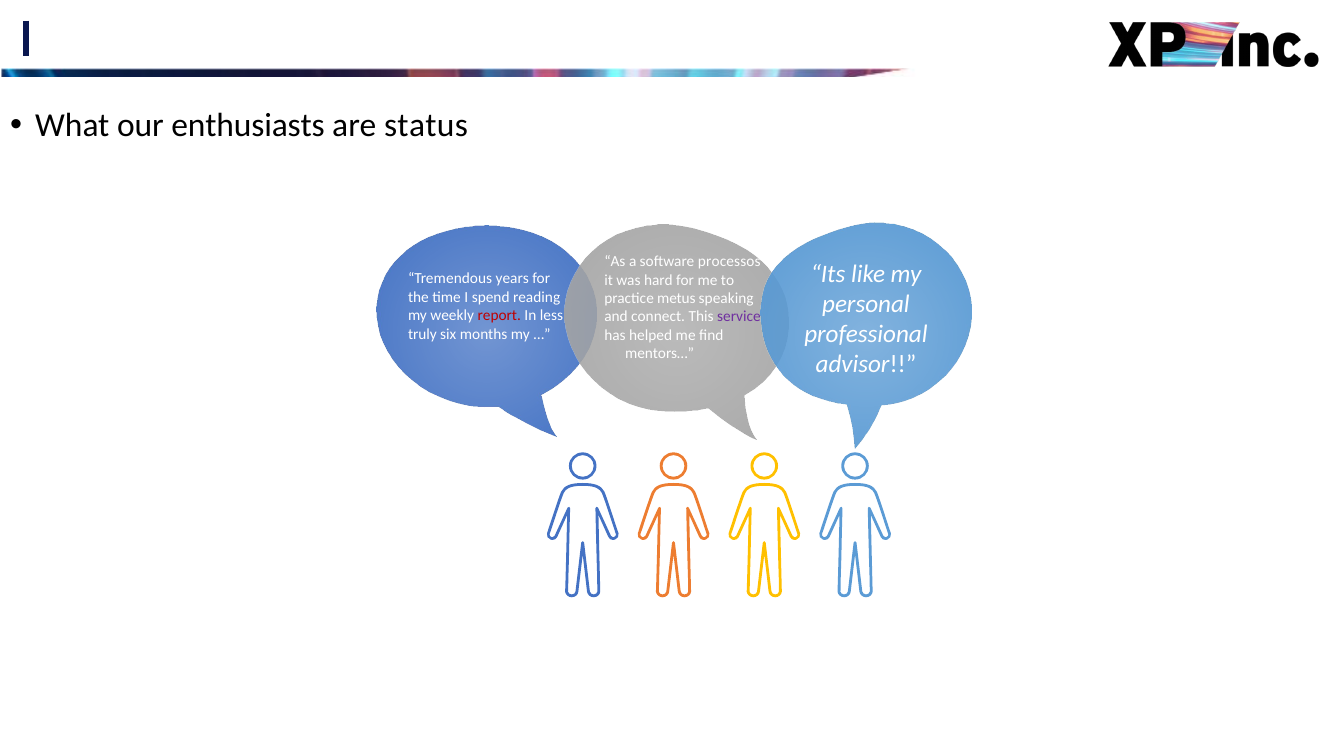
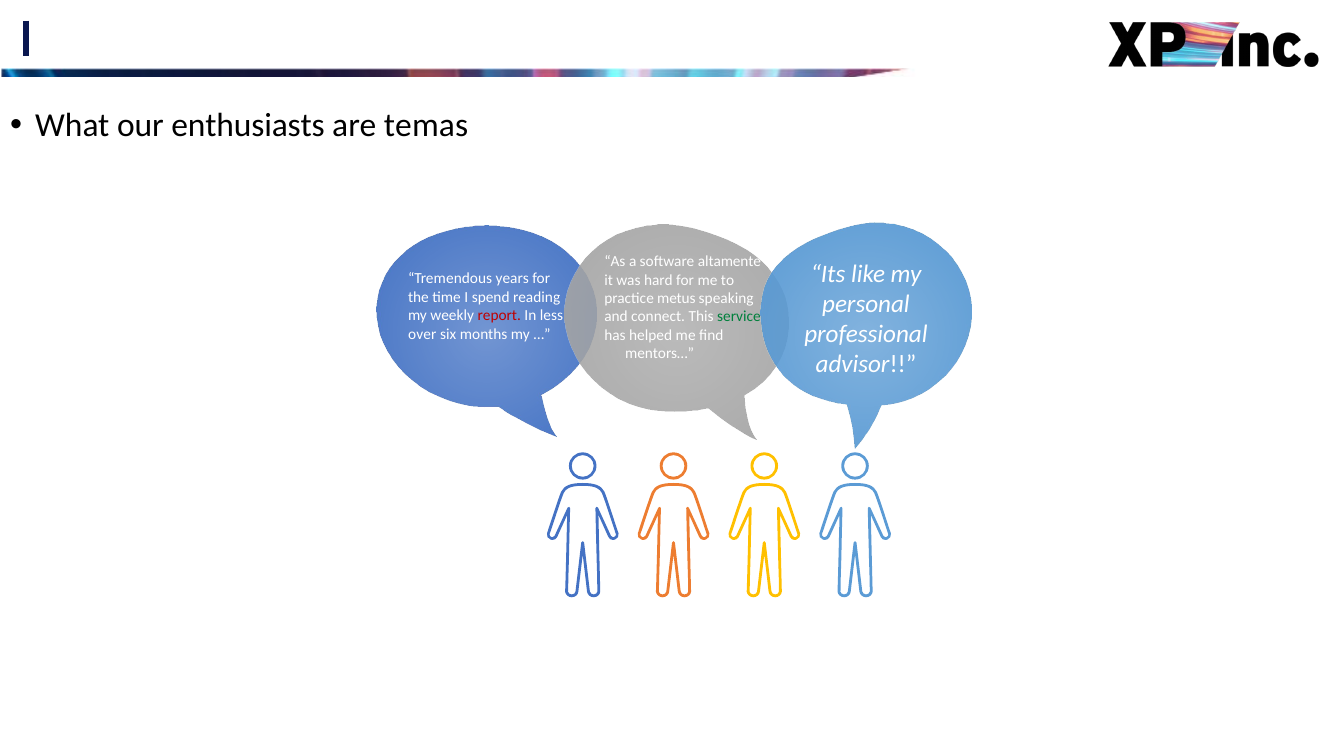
status: status -> temas
processos: processos -> altamente
service colour: purple -> green
truly: truly -> over
